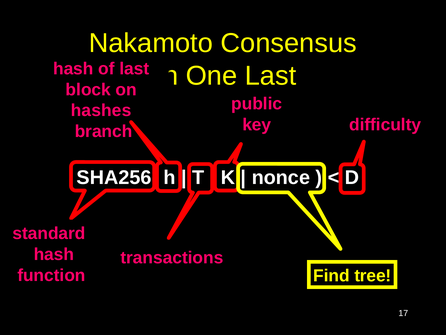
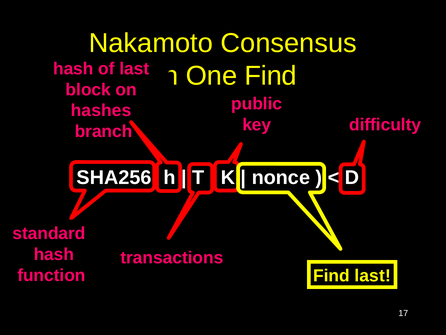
One Last: Last -> Find
Find tree: tree -> last
